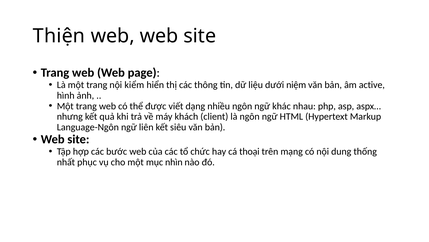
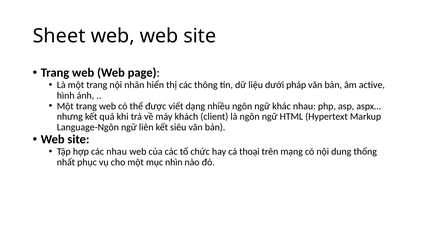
Thiện: Thiện -> Sheet
kiểm: kiểm -> nhãn
niệm: niệm -> pháp
các bước: bước -> nhau
